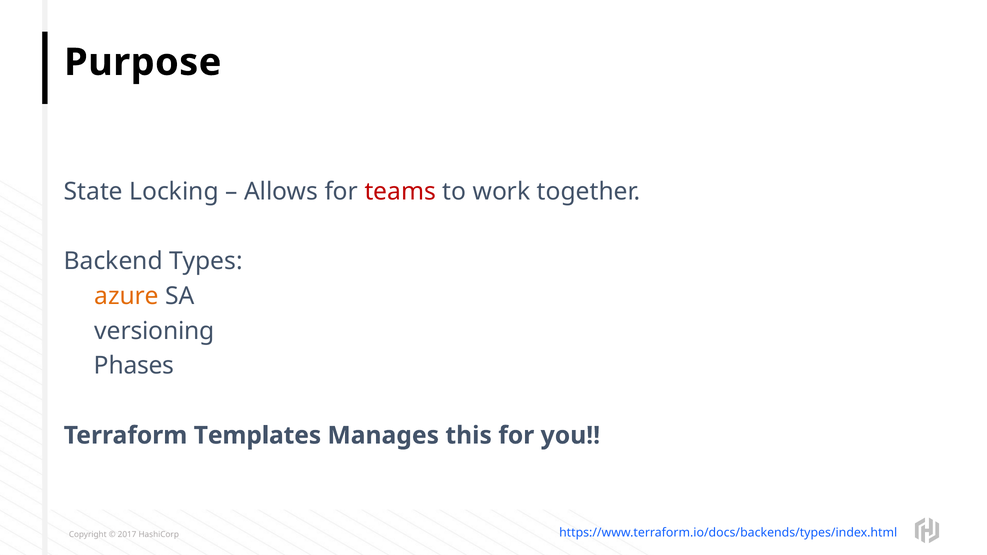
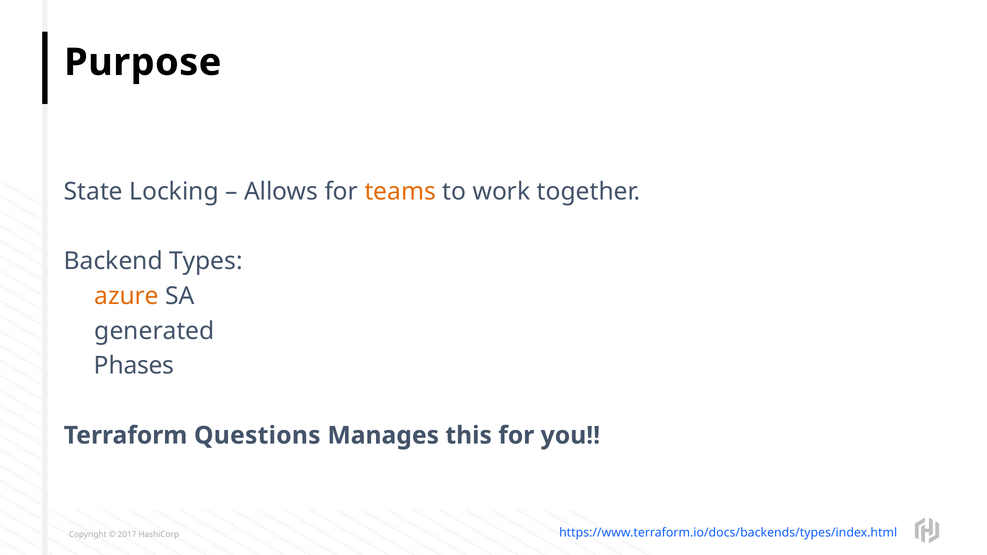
teams colour: red -> orange
versioning: versioning -> generated
Templates: Templates -> Questions
